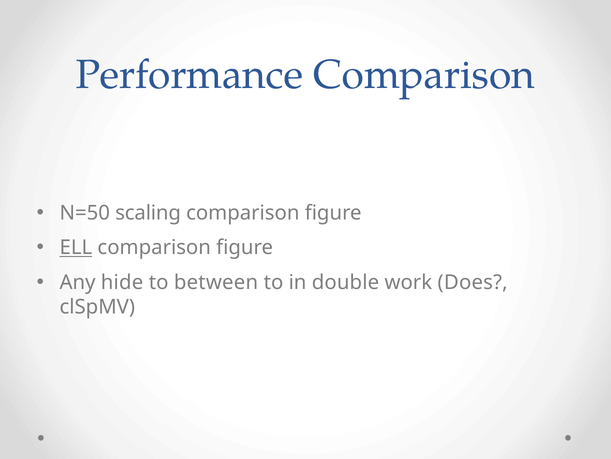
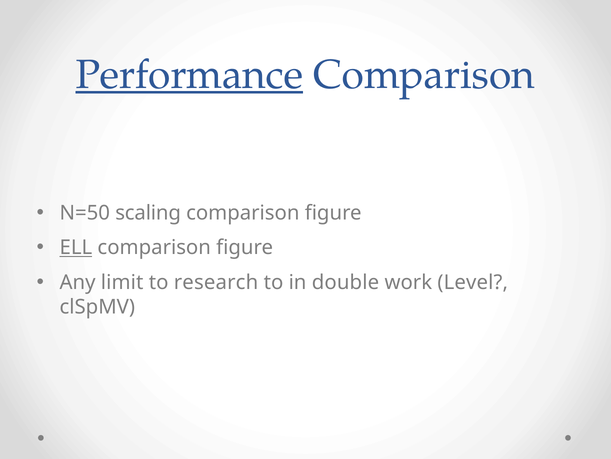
Performance underline: none -> present
hide: hide -> limit
between: between -> research
Does: Does -> Level
